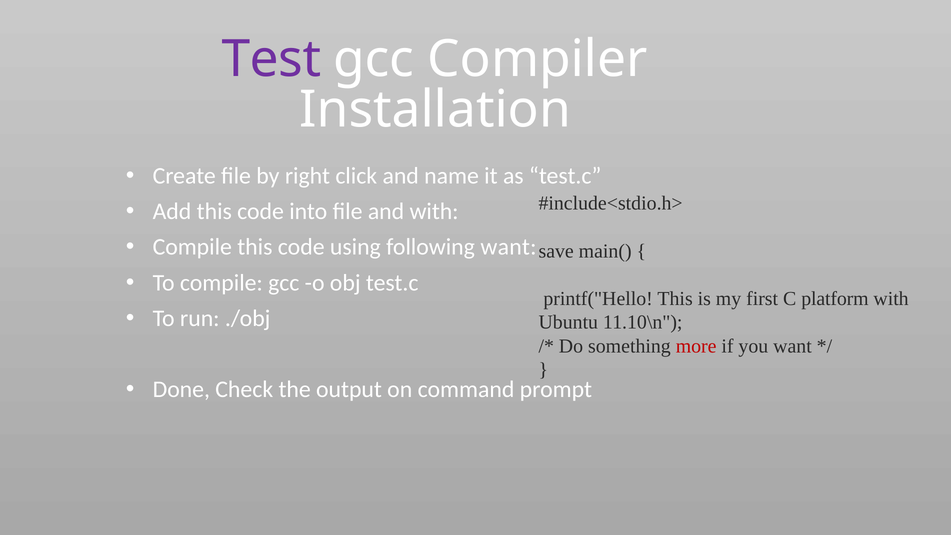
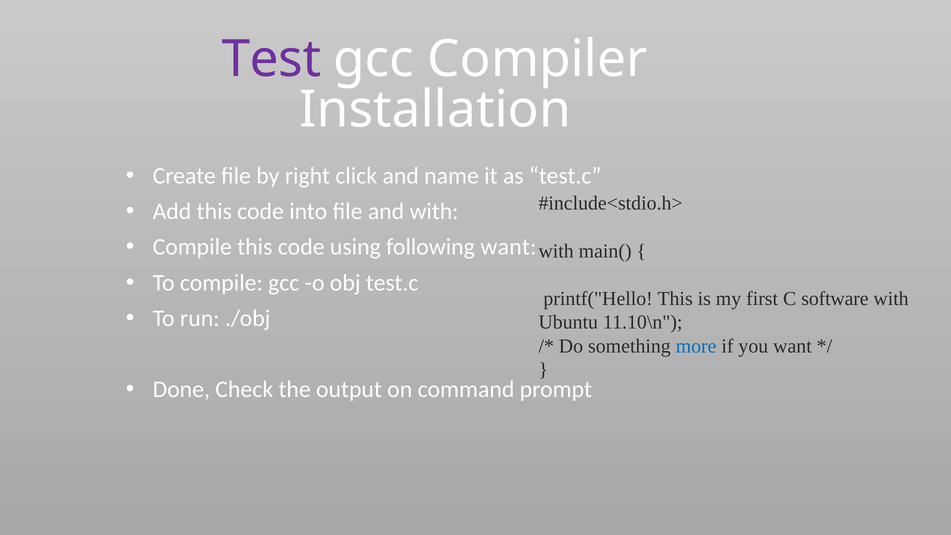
save at (556, 251): save -> with
platform: platform -> software
more colour: red -> blue
